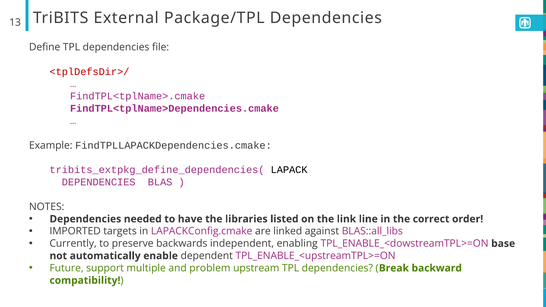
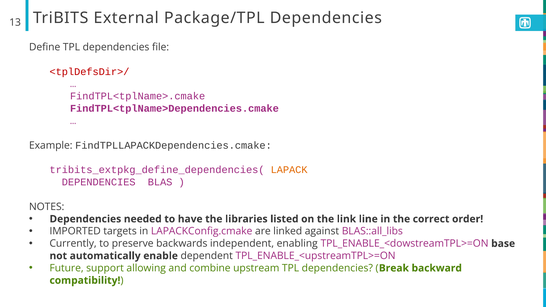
LAPACK colour: black -> orange
multiple: multiple -> allowing
problem: problem -> combine
